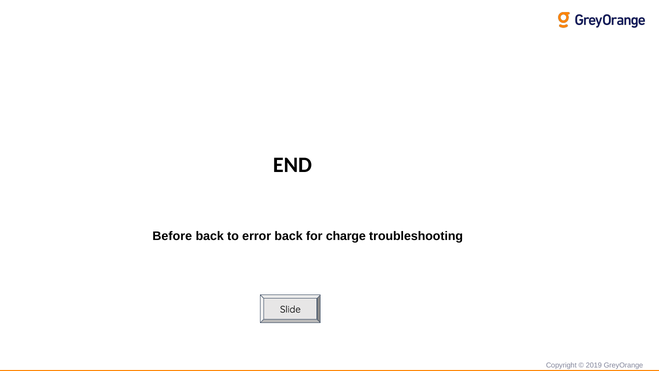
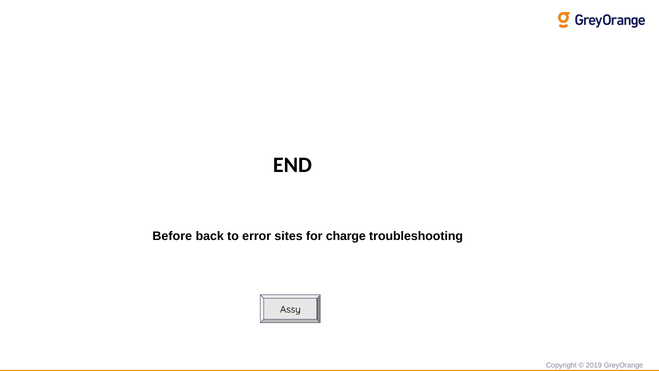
error back: back -> sites
Slide: Slide -> Assy
